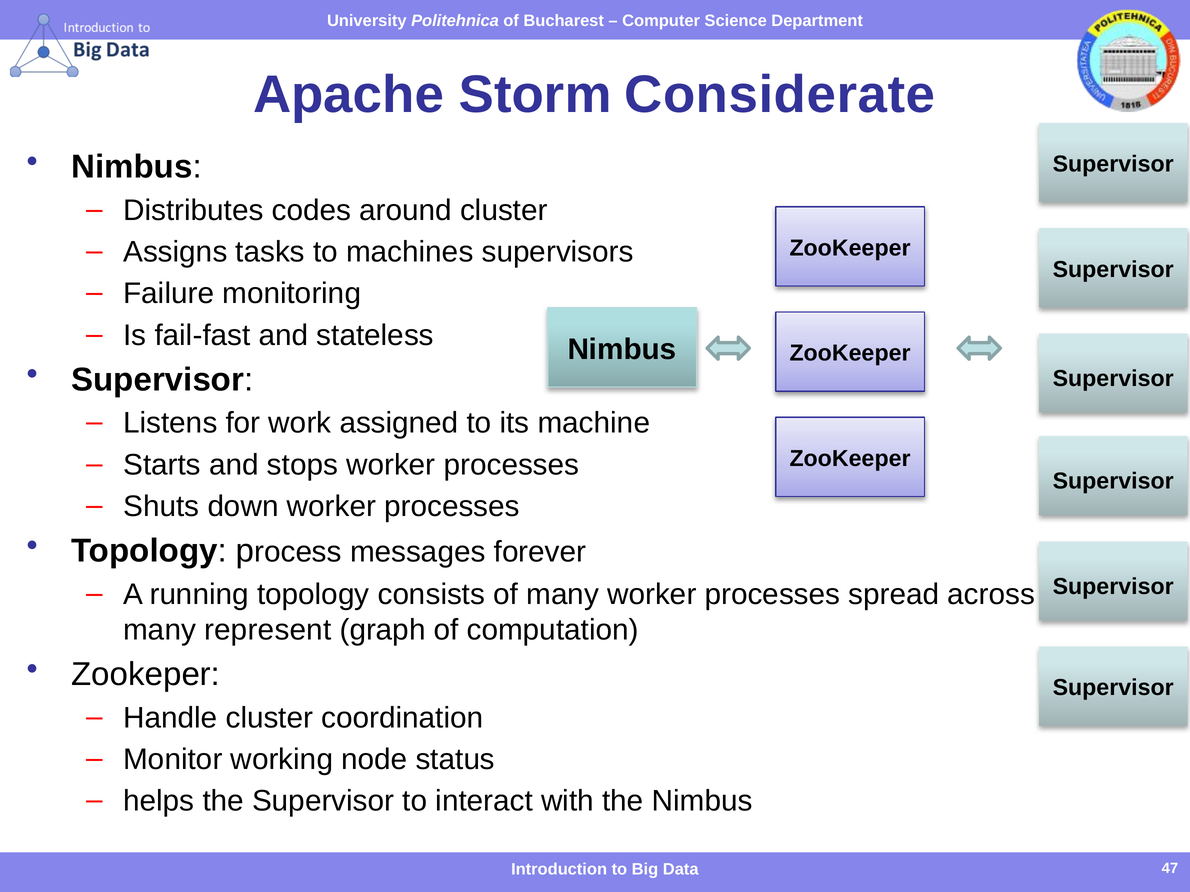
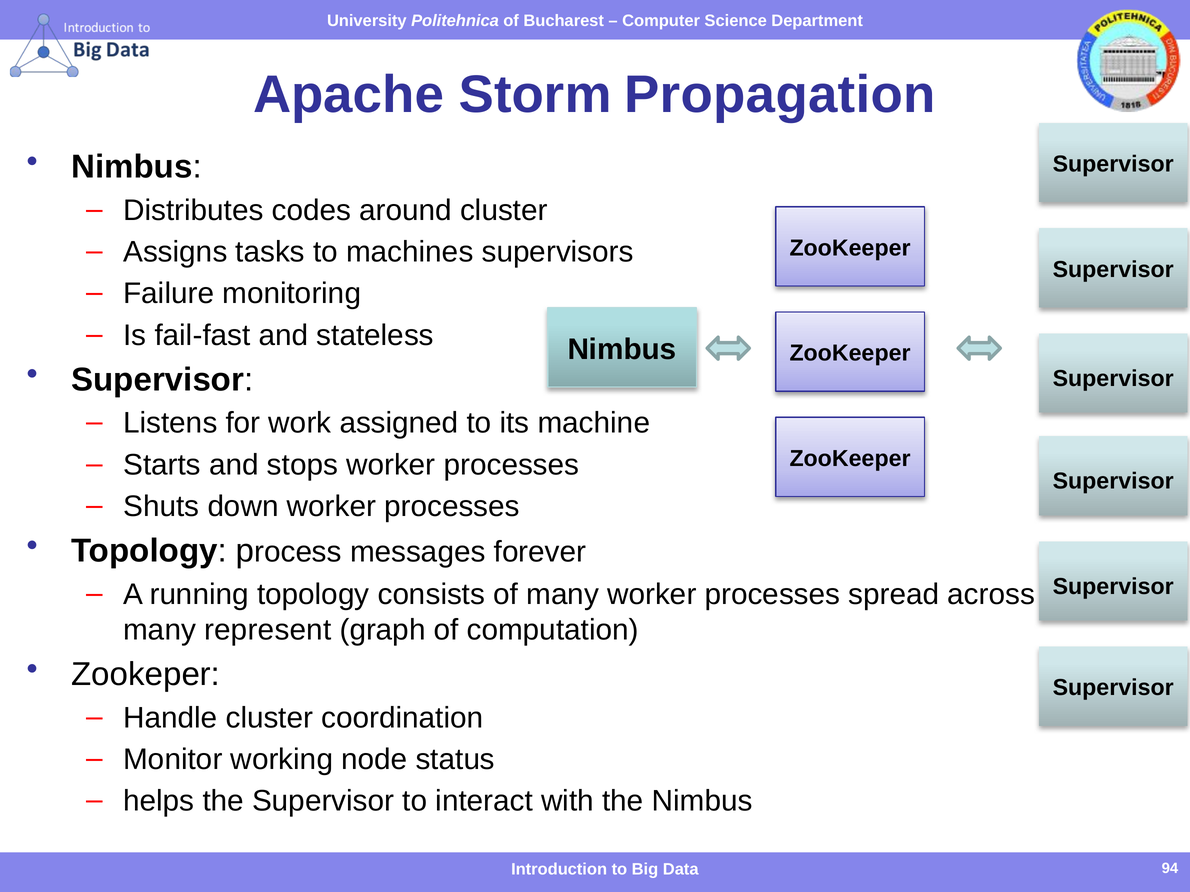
Considerate: Considerate -> Propagation
47: 47 -> 94
